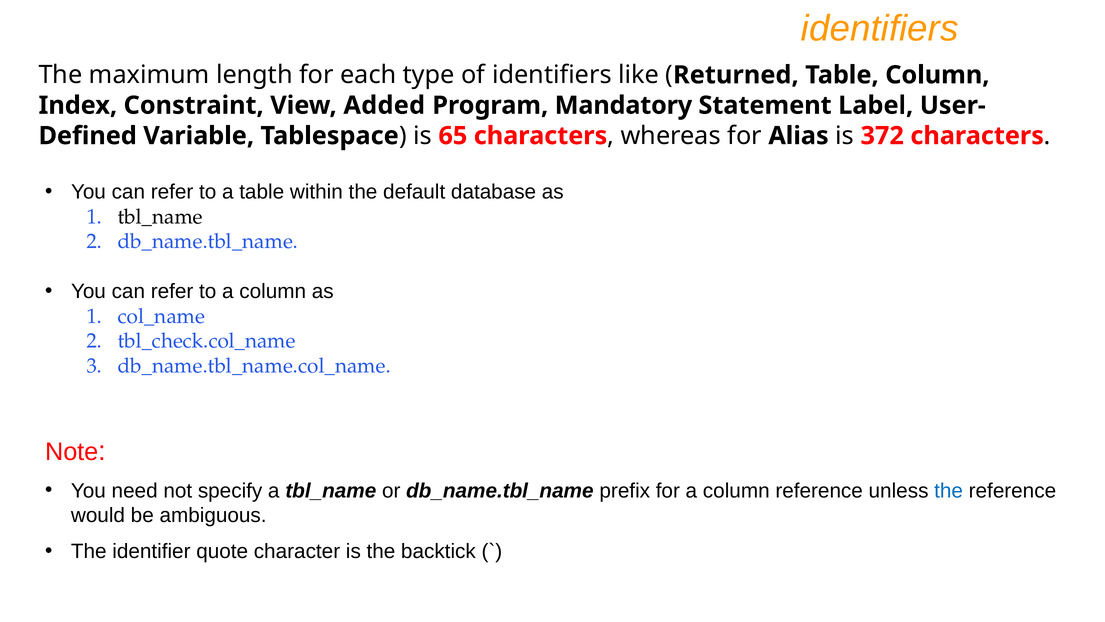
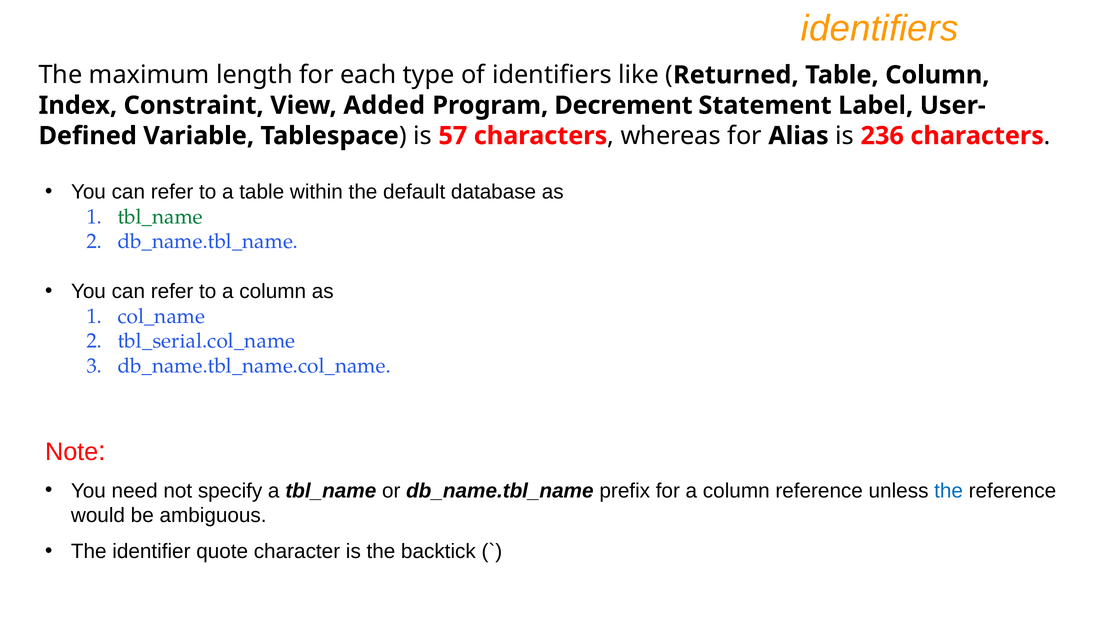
Mandatory: Mandatory -> Decrement
65: 65 -> 57
372: 372 -> 236
tbl_name at (160, 217) colour: black -> green
tbl_check.col_name: tbl_check.col_name -> tbl_serial.col_name
